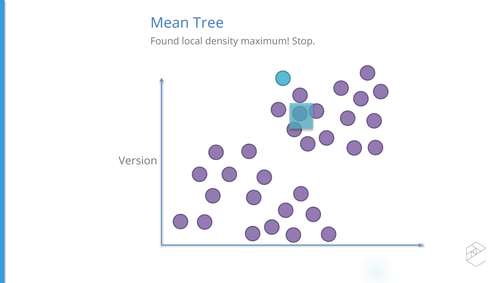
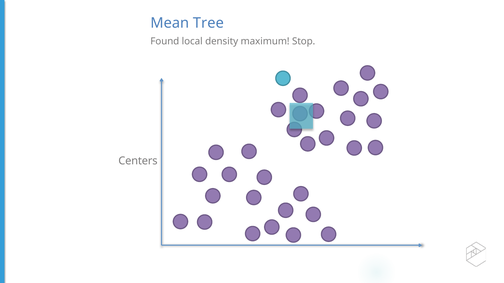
Version: Version -> Centers
